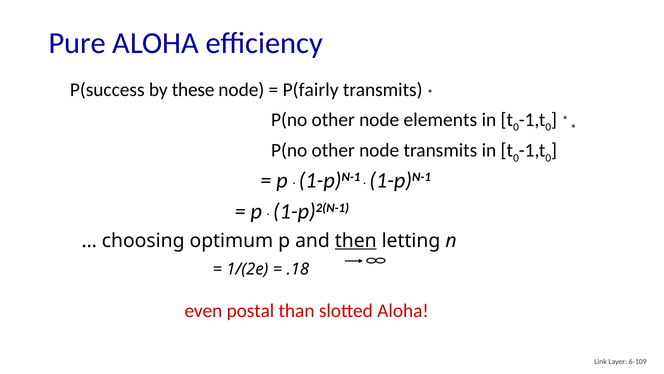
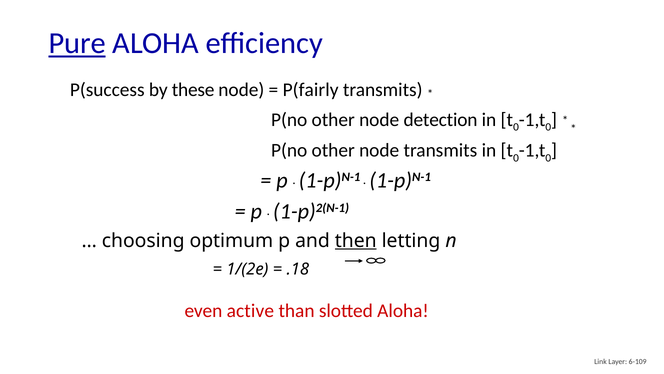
Pure underline: none -> present
elements: elements -> detection
postal: postal -> active
